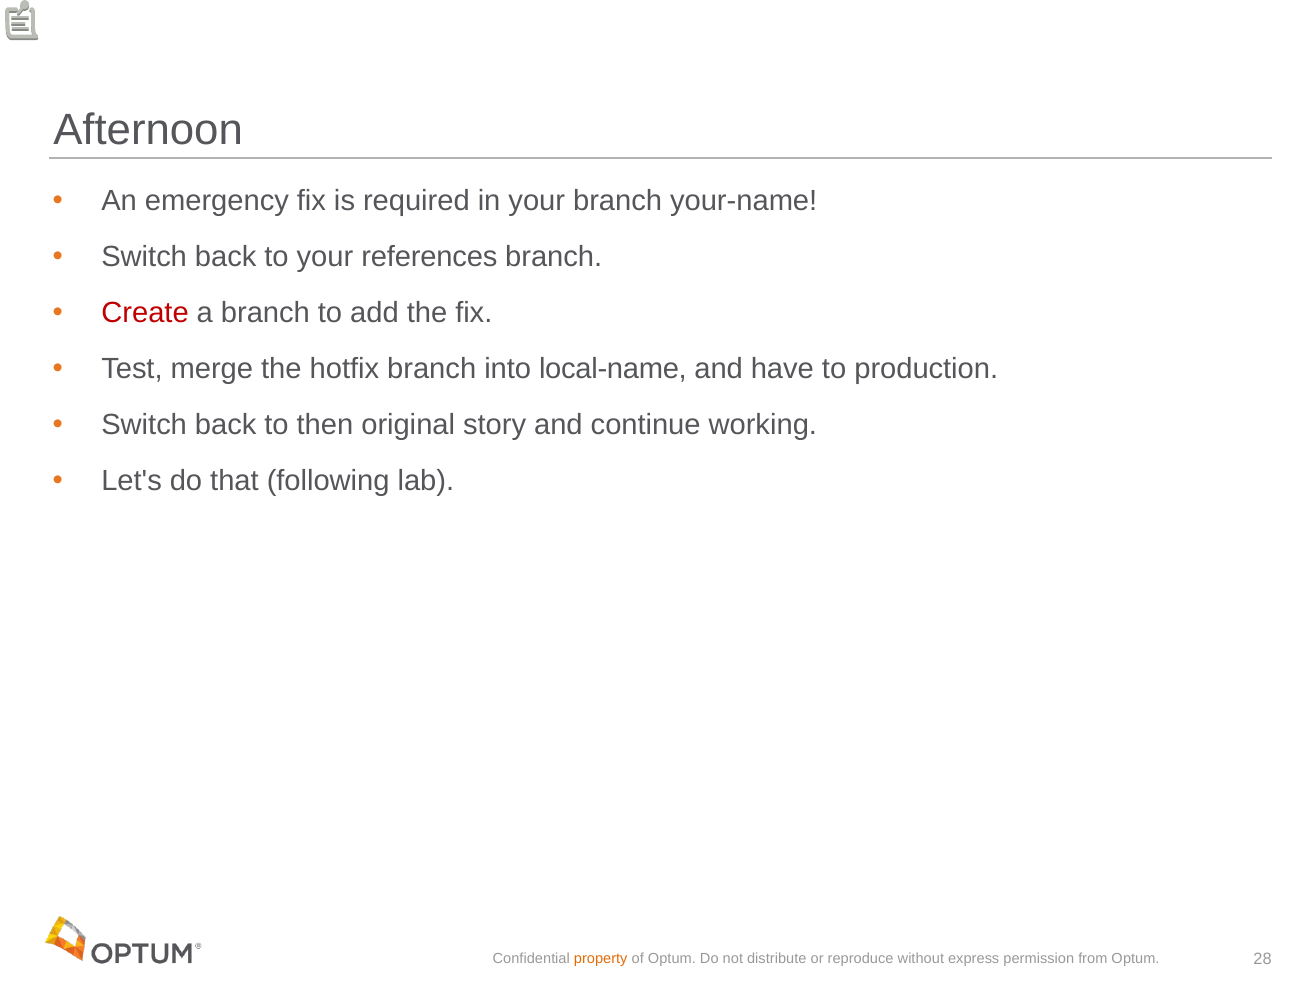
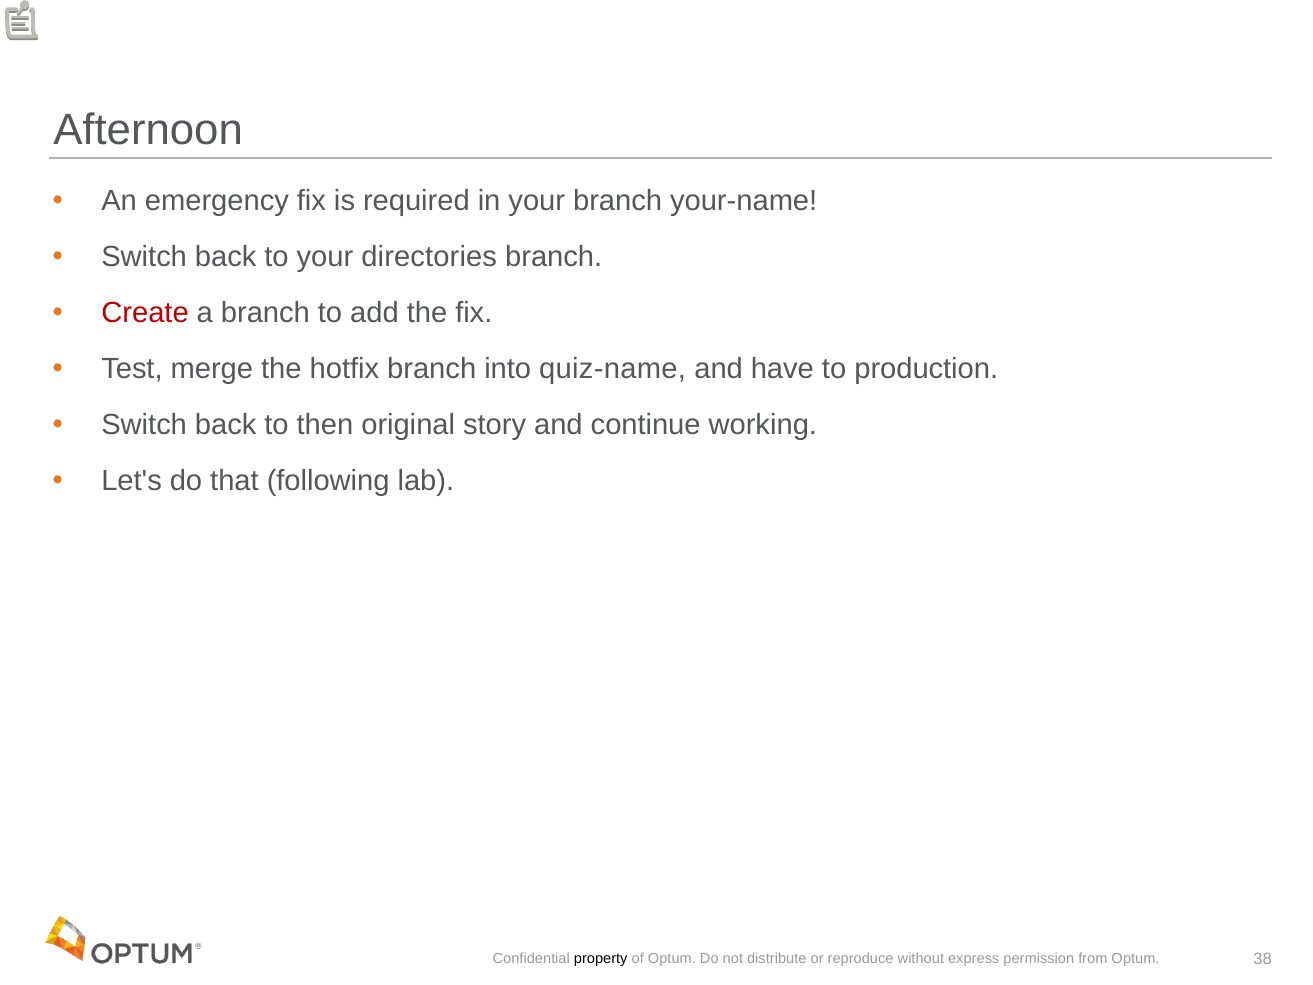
references: references -> directories
local-name: local-name -> quiz-name
property colour: orange -> black
28: 28 -> 38
